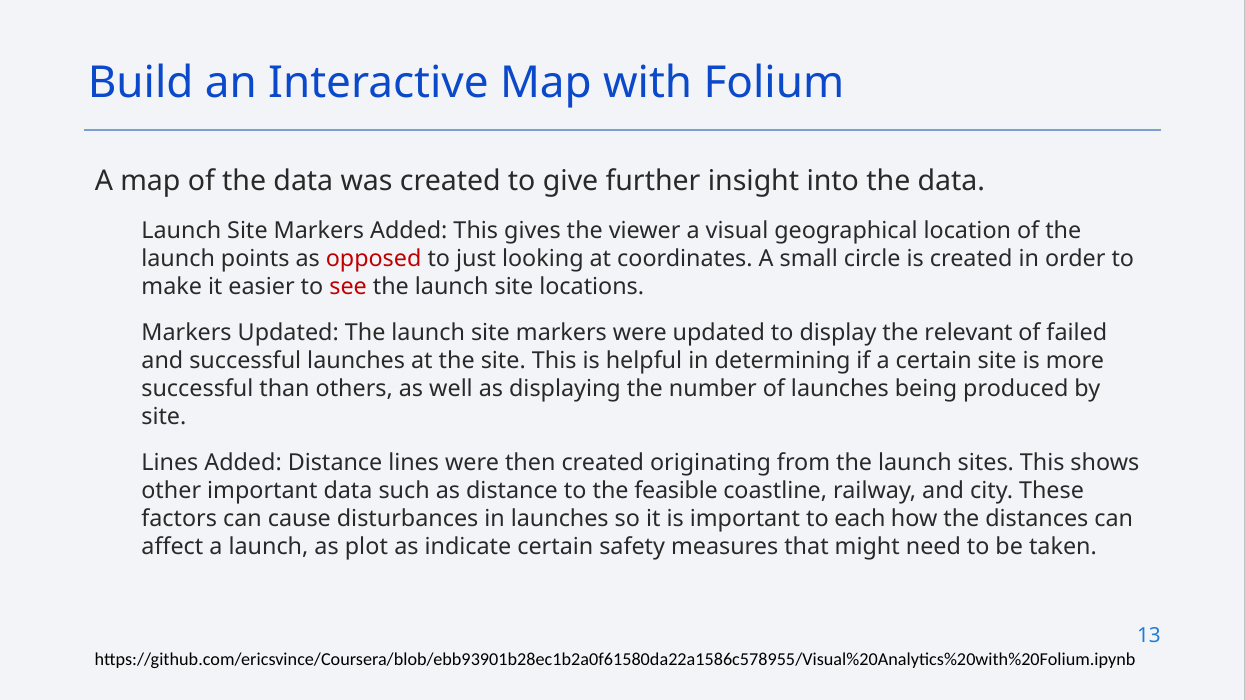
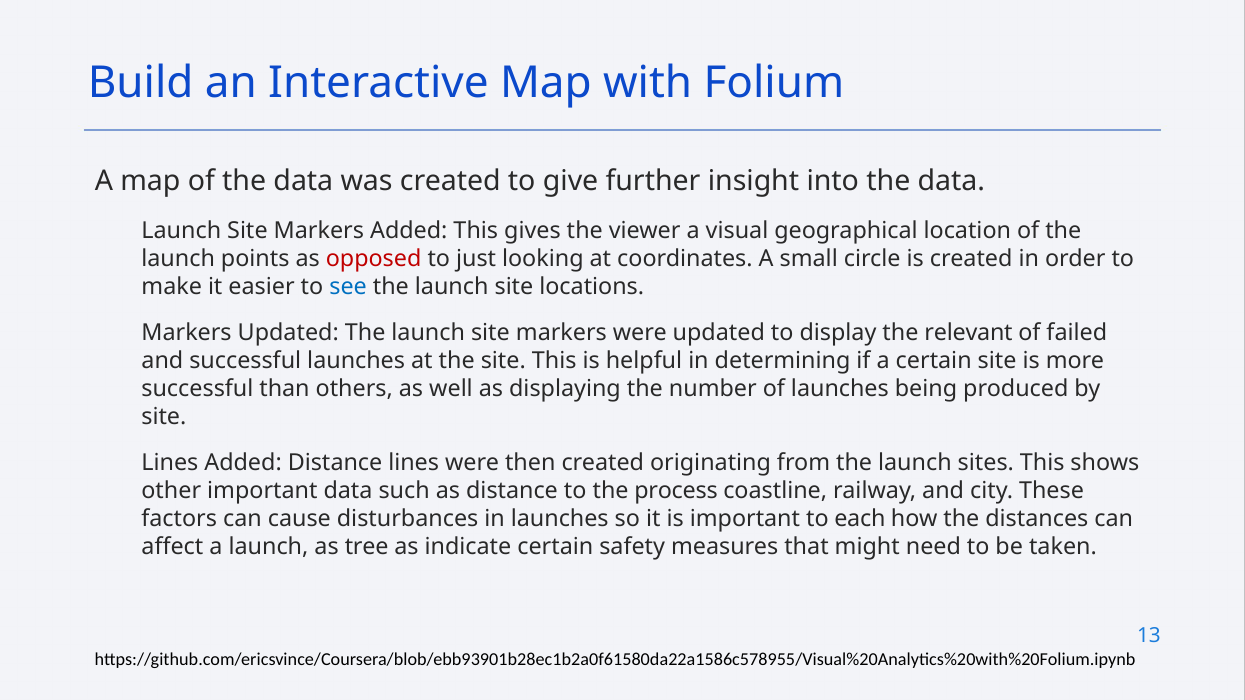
see colour: red -> blue
feasible: feasible -> process
plot: plot -> tree
